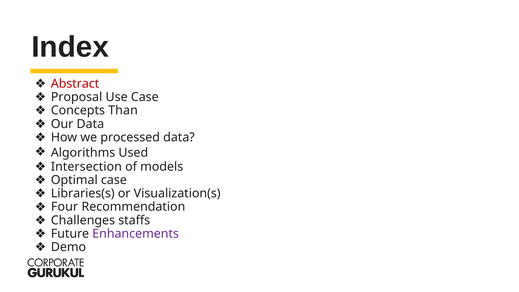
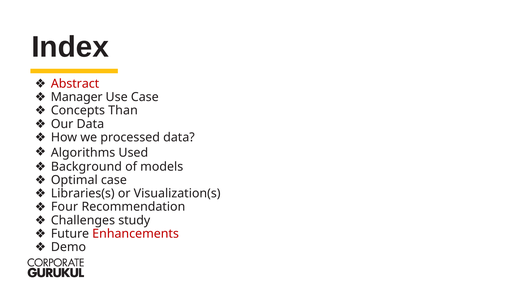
Proposal: Proposal -> Manager
Intersection: Intersection -> Background
staffs: staffs -> study
Enhancements colour: purple -> red
